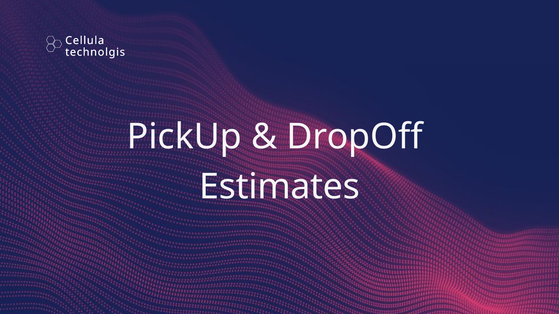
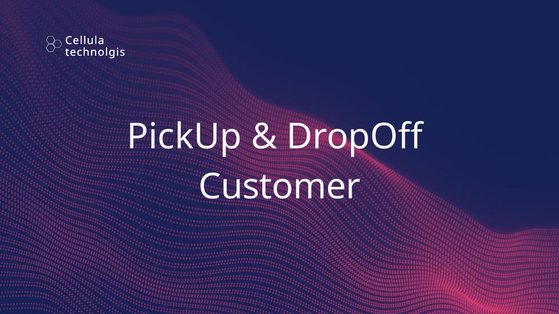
Estimates: Estimates -> Customer
